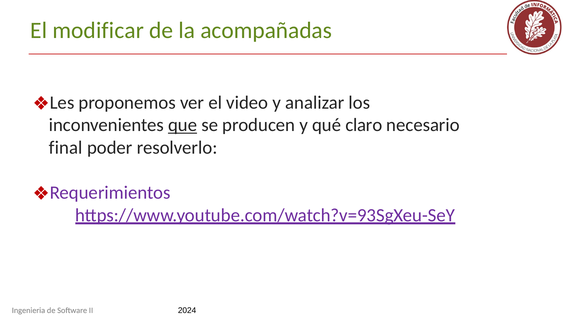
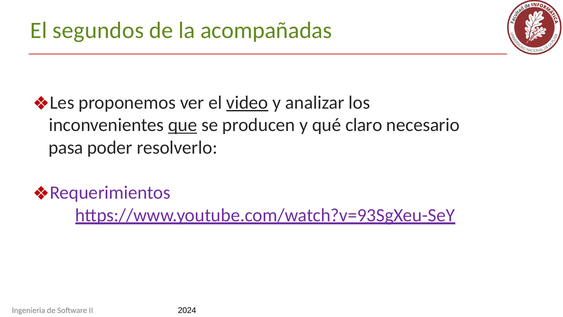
modificar: modificar -> segundos
video underline: none -> present
final: final -> pasa
